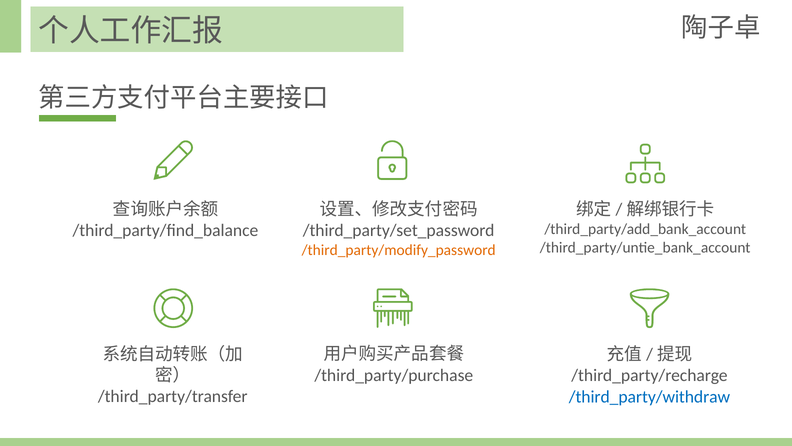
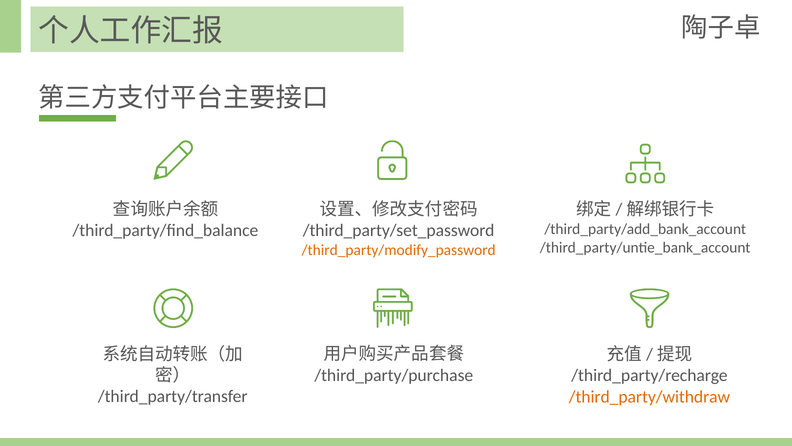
/third_party/withdraw colour: blue -> orange
